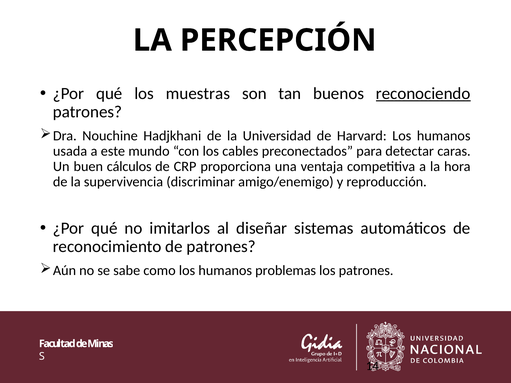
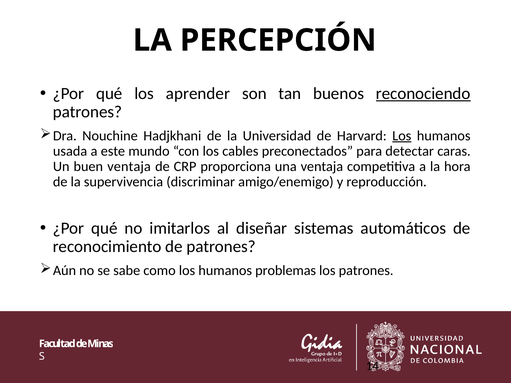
muestras: muestras -> aprender
Los at (402, 136) underline: none -> present
buen cálculos: cálculos -> ventaja
